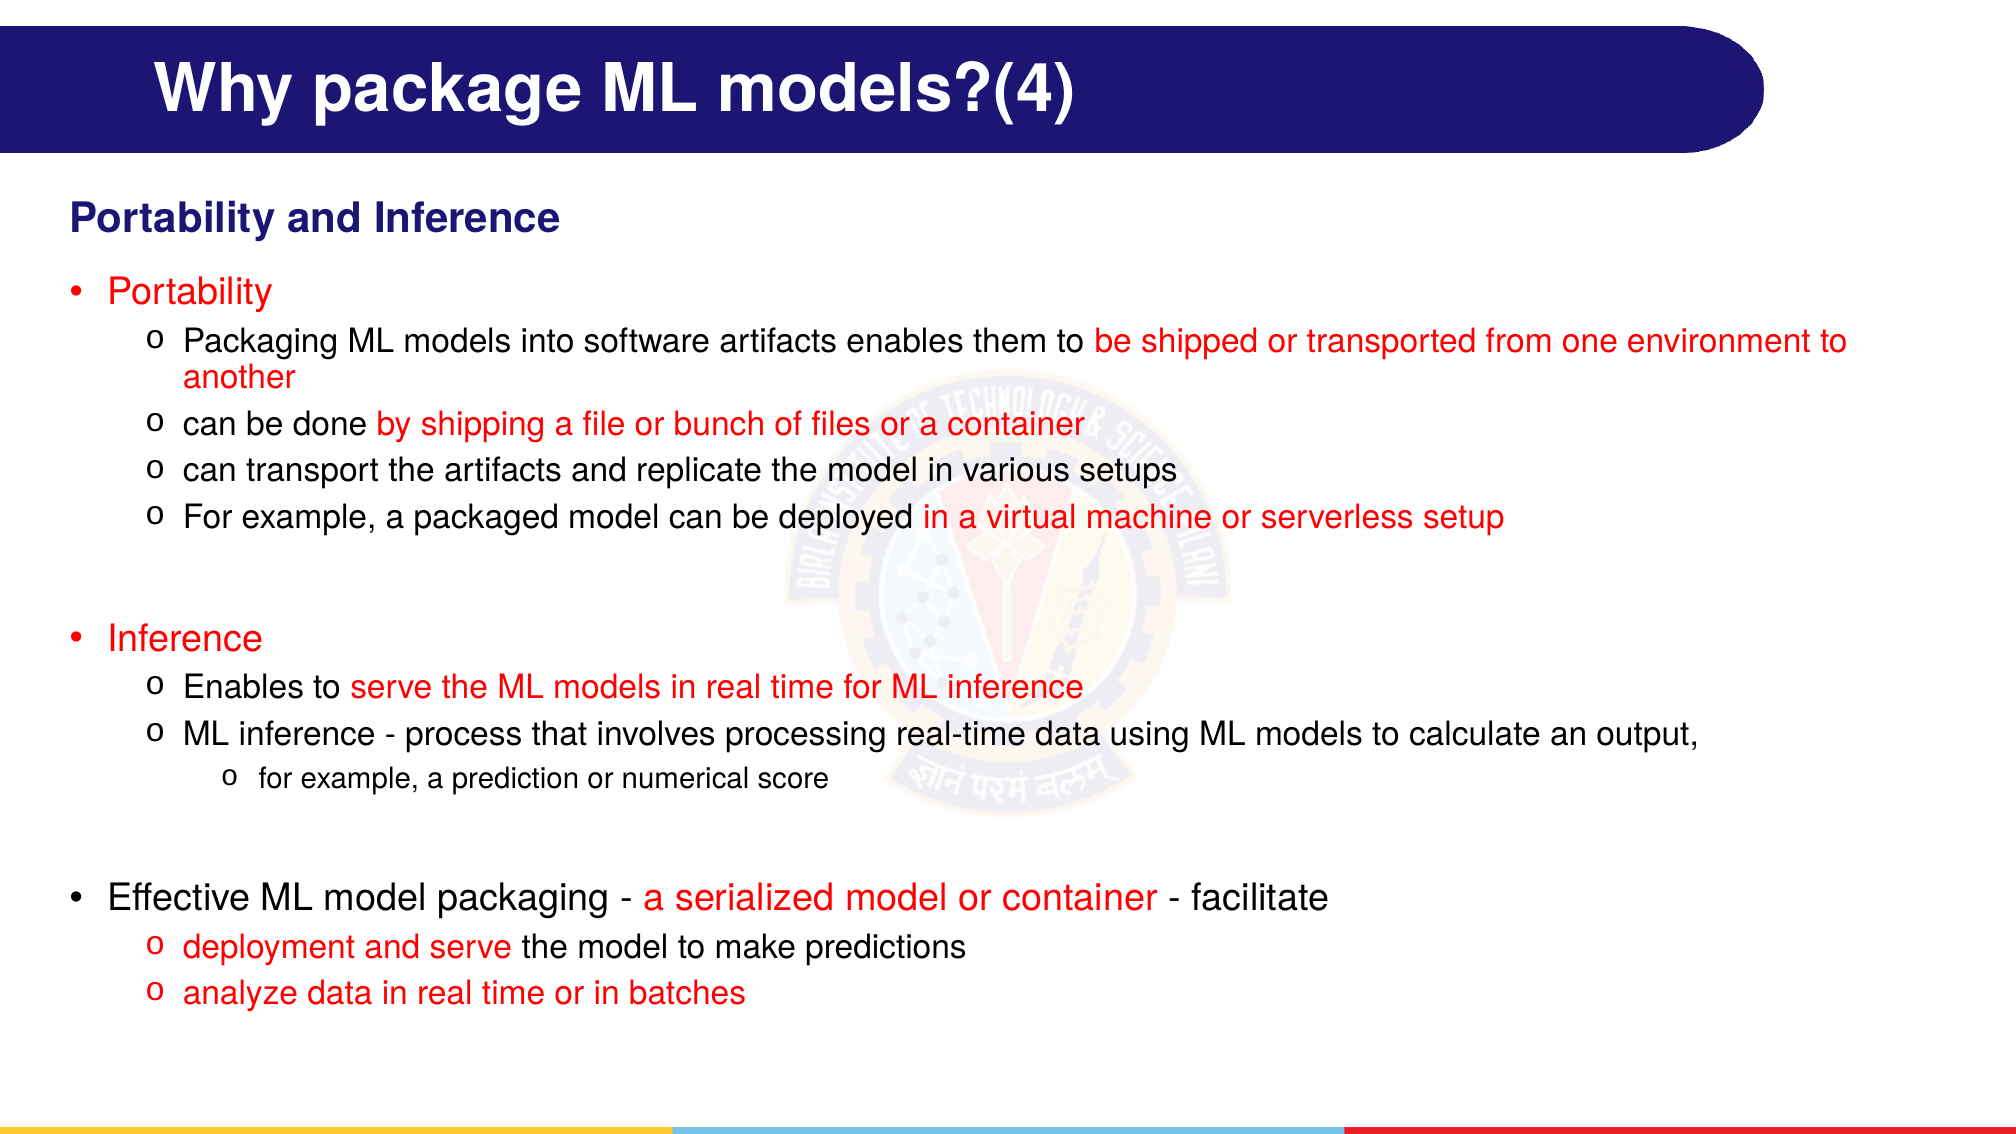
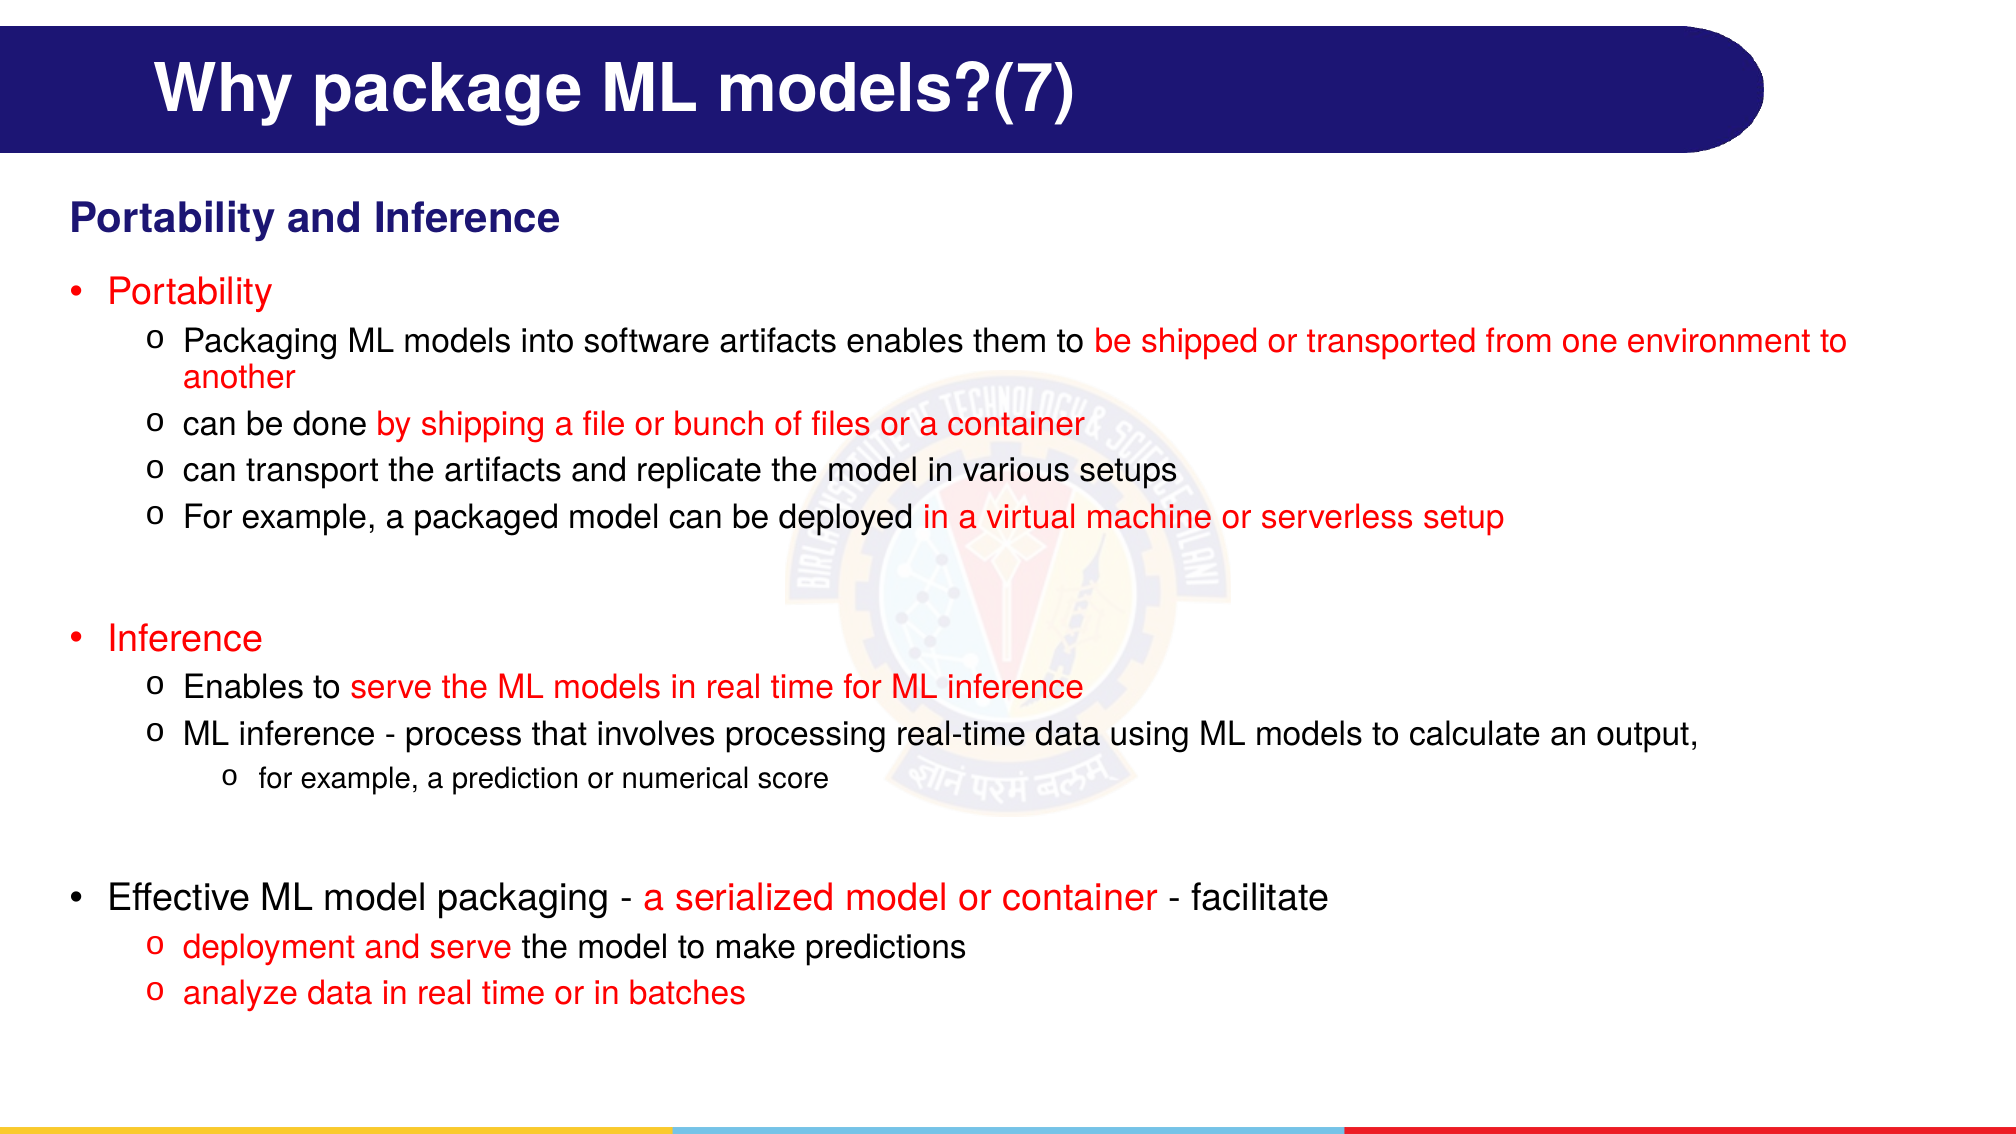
models?(4: models?(4 -> models?(7
